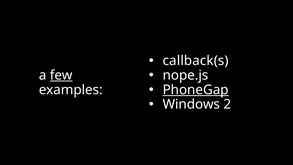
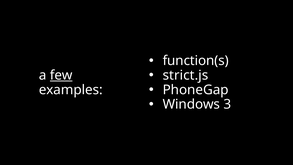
callback(s: callback(s -> function(s
nope.js: nope.js -> strict.js
PhoneGap underline: present -> none
2: 2 -> 3
